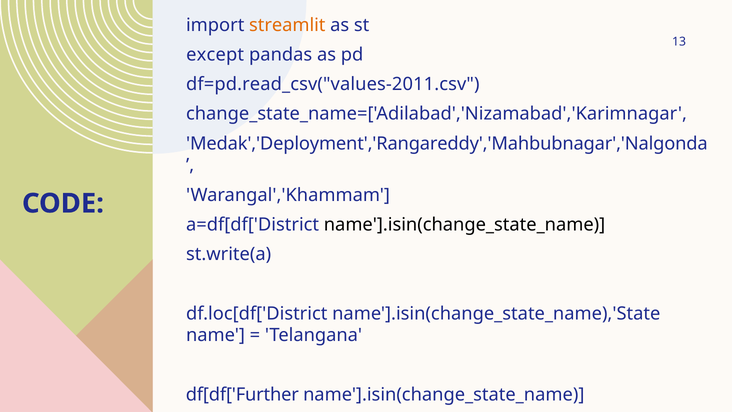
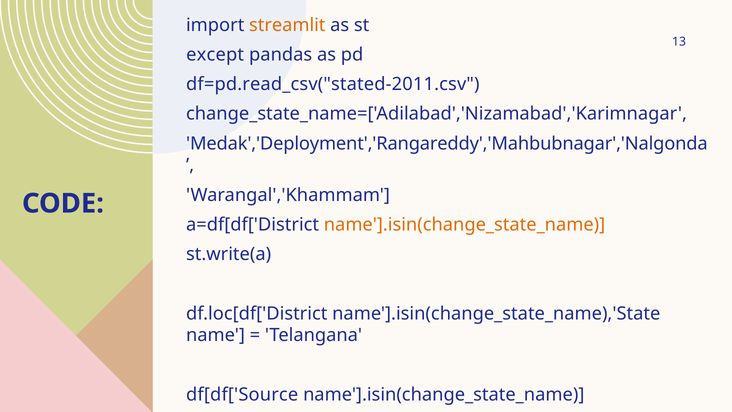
df=pd.read_csv("values-2011.csv: df=pd.read_csv("values-2011.csv -> df=pd.read_csv("stated-2011.csv
name'].isin(change_state_name at (465, 225) colour: black -> orange
df[df['Further: df[df['Further -> df[df['Source
